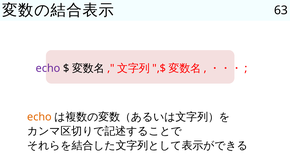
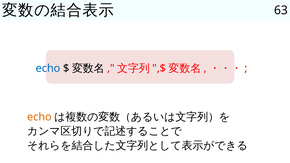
echo at (48, 68) colour: purple -> blue
